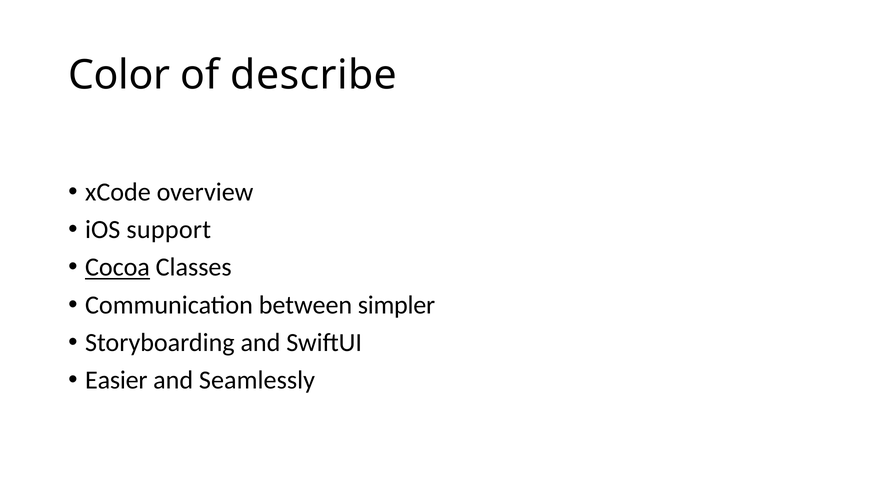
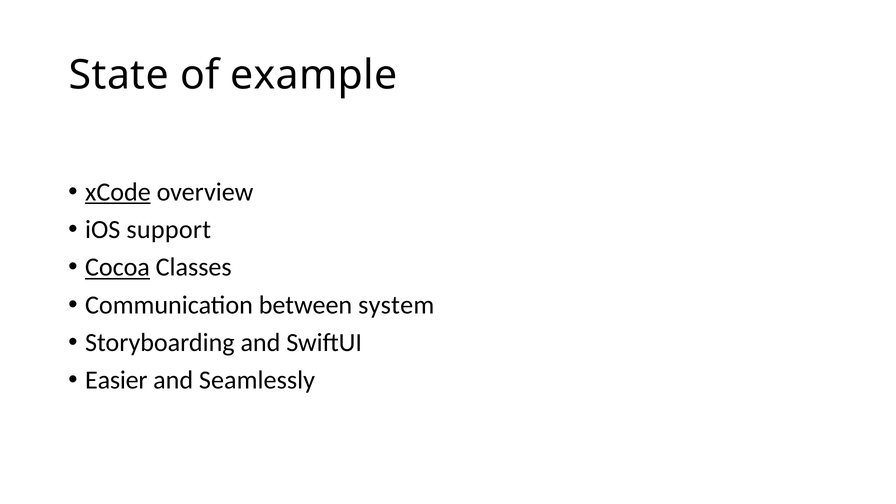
Color: Color -> State
describe: describe -> example
xCode underline: none -> present
simpler: simpler -> system
